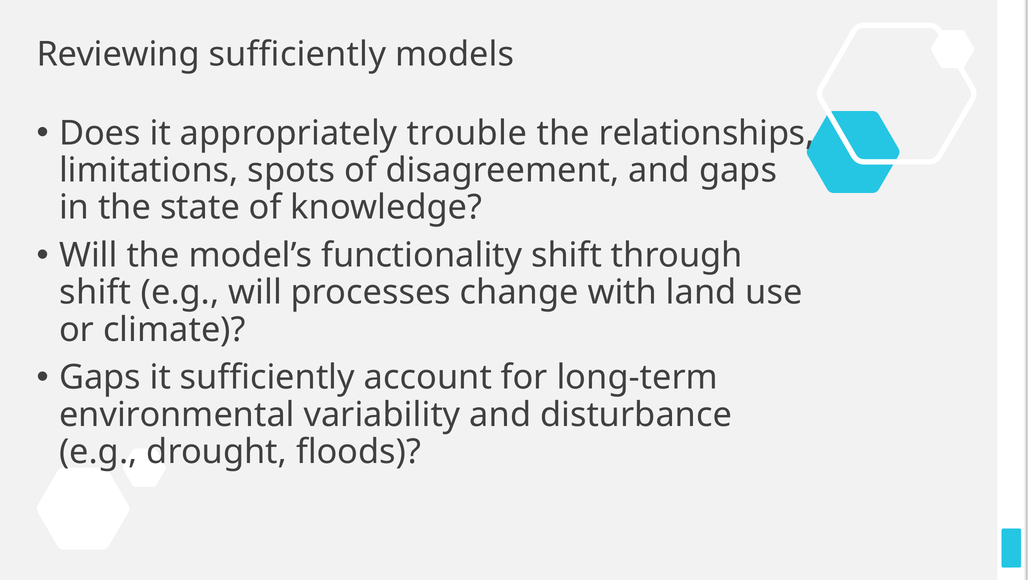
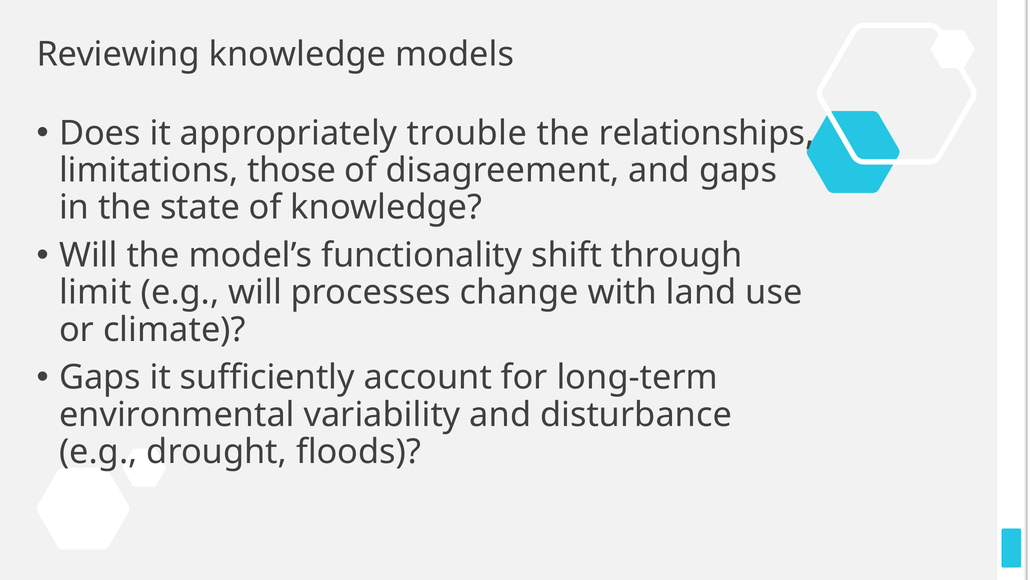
Reviewing sufficiently: sufficiently -> knowledge
spots: spots -> those
shift at (95, 293): shift -> limit
